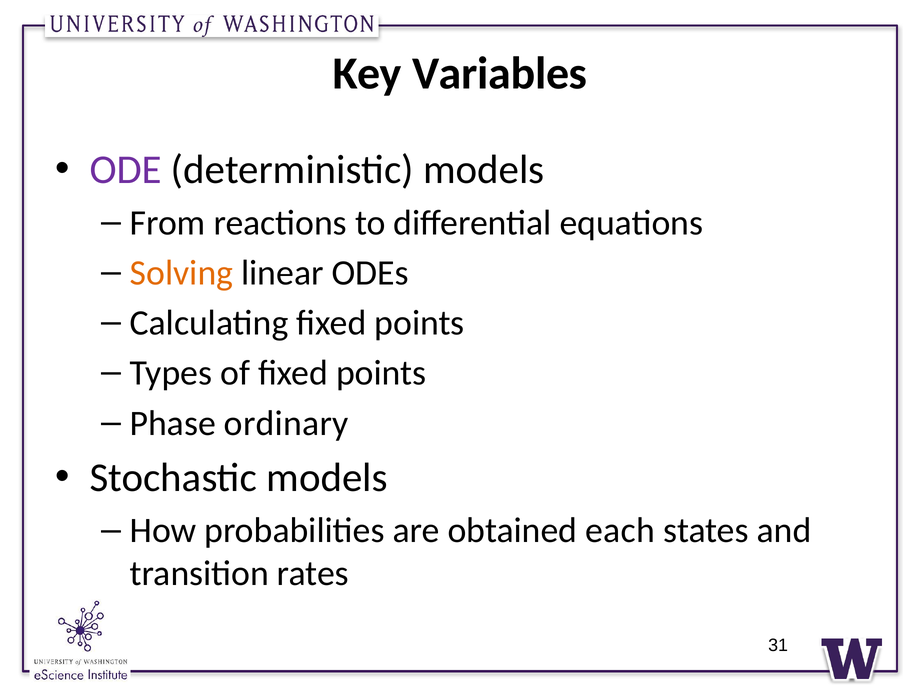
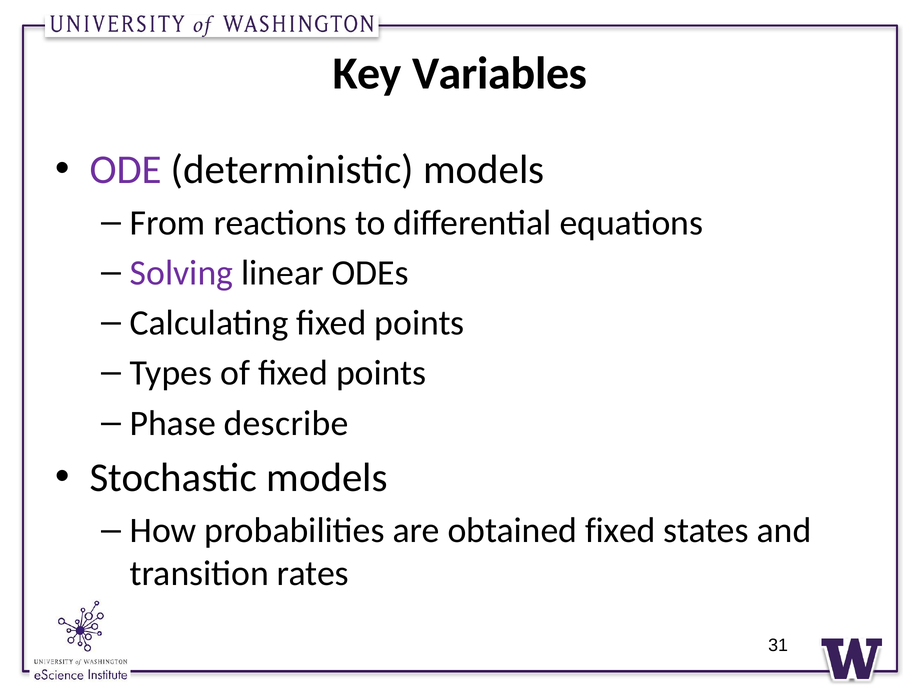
Solving colour: orange -> purple
ordinary: ordinary -> describe
obtained each: each -> fixed
